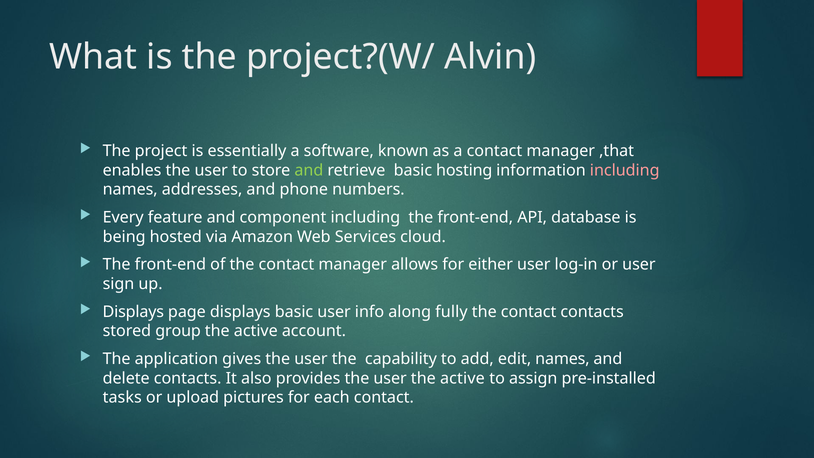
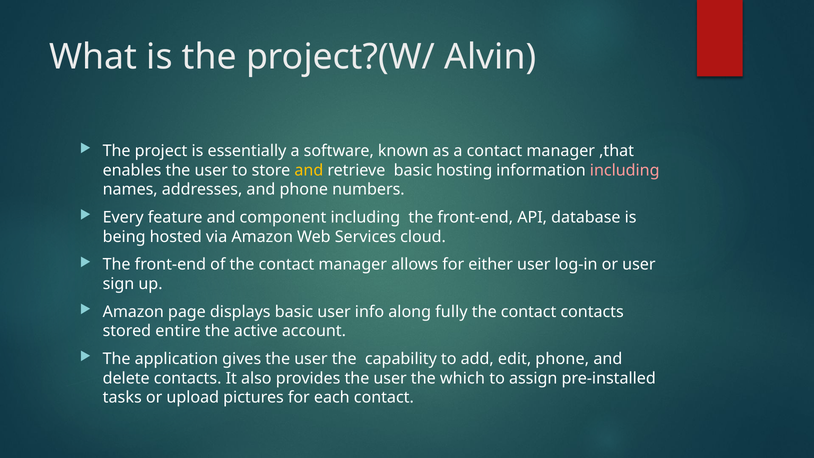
and at (309, 170) colour: light green -> yellow
Displays at (133, 312): Displays -> Amazon
group: group -> entire
edit names: names -> phone
user the active: active -> which
